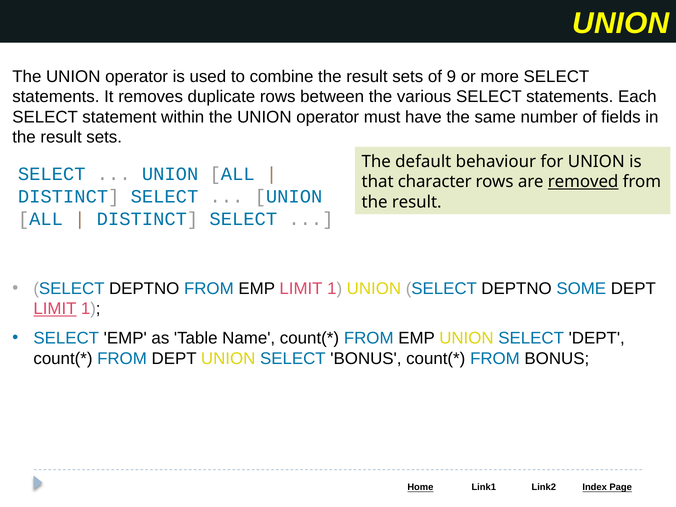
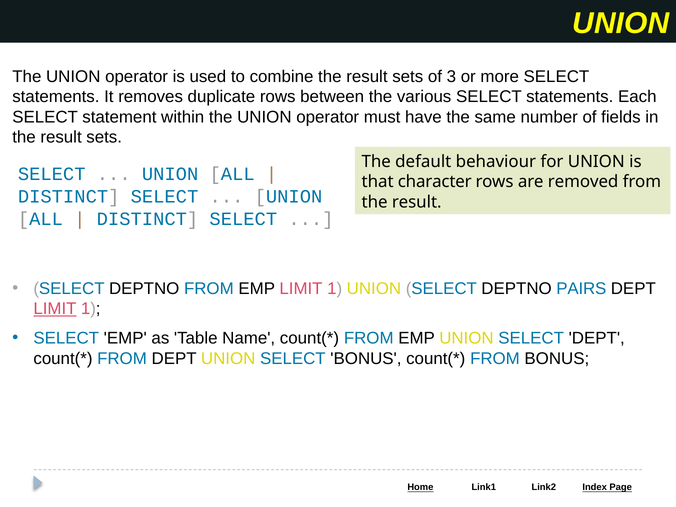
9: 9 -> 3
removed underline: present -> none
SOME: SOME -> PAIRS
